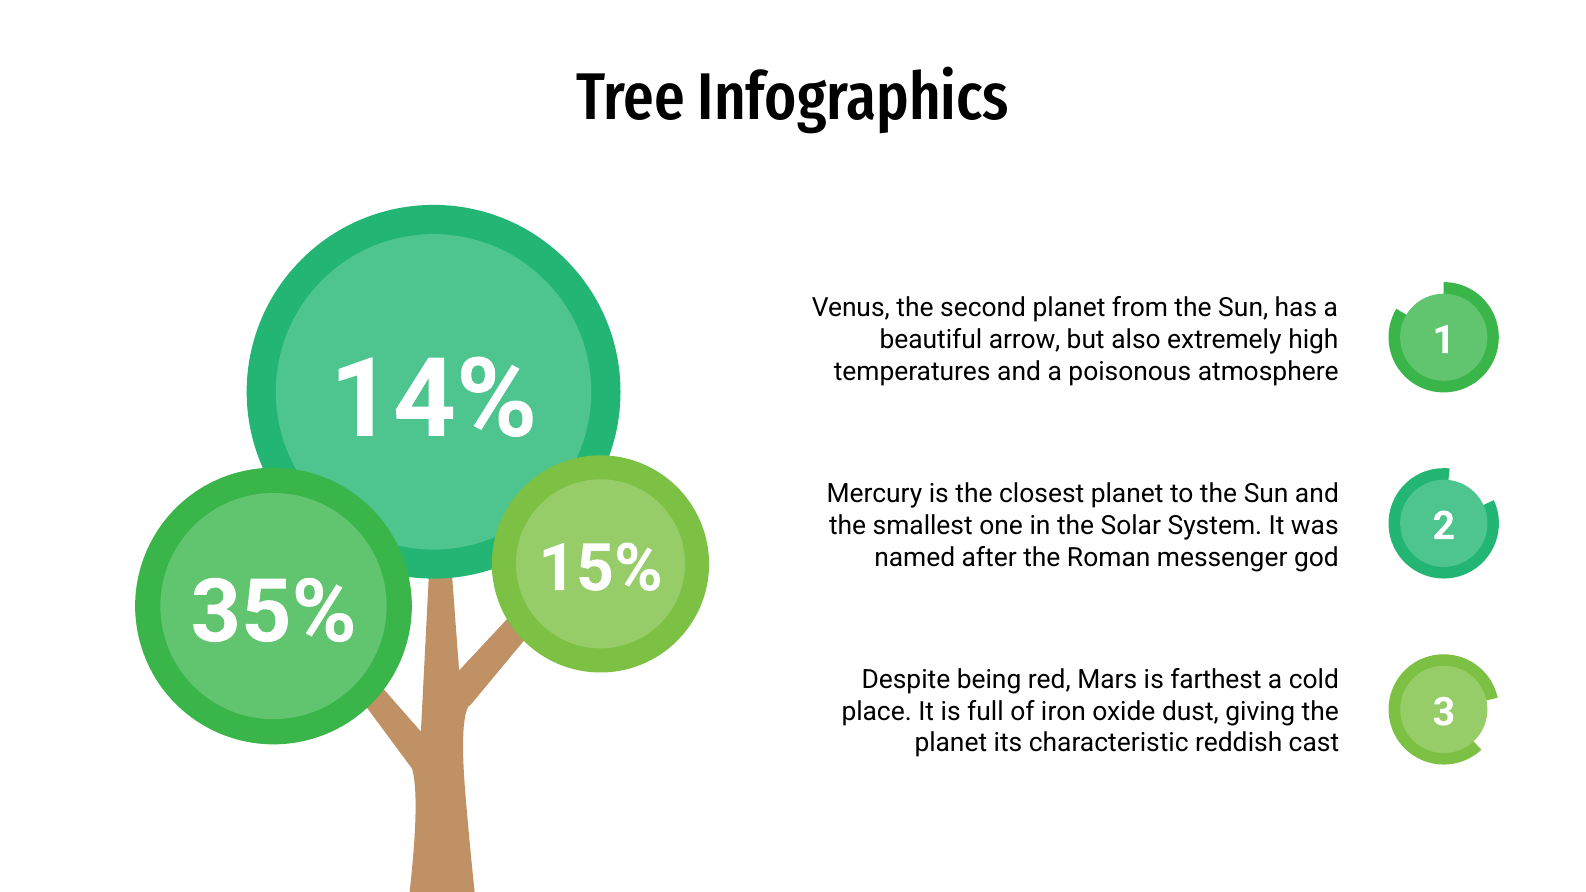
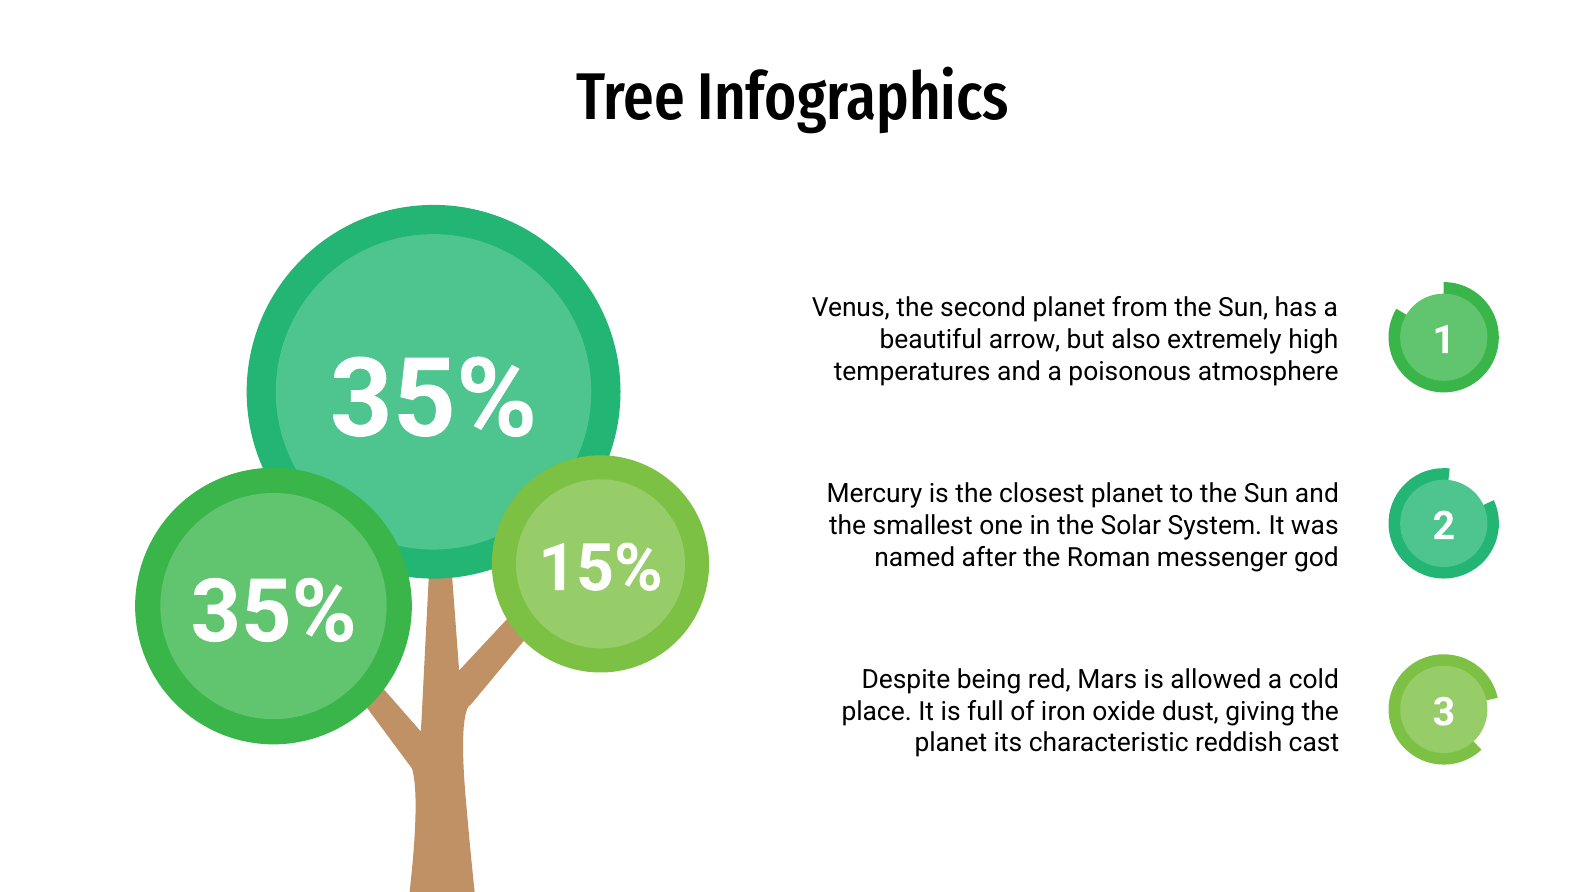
14% at (434, 400): 14% -> 35%
farthest: farthest -> allowed
